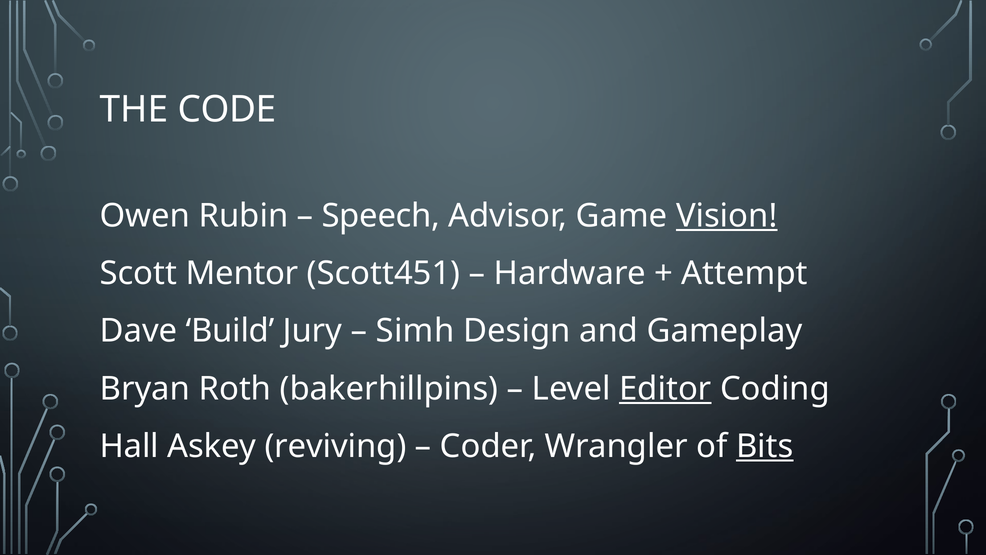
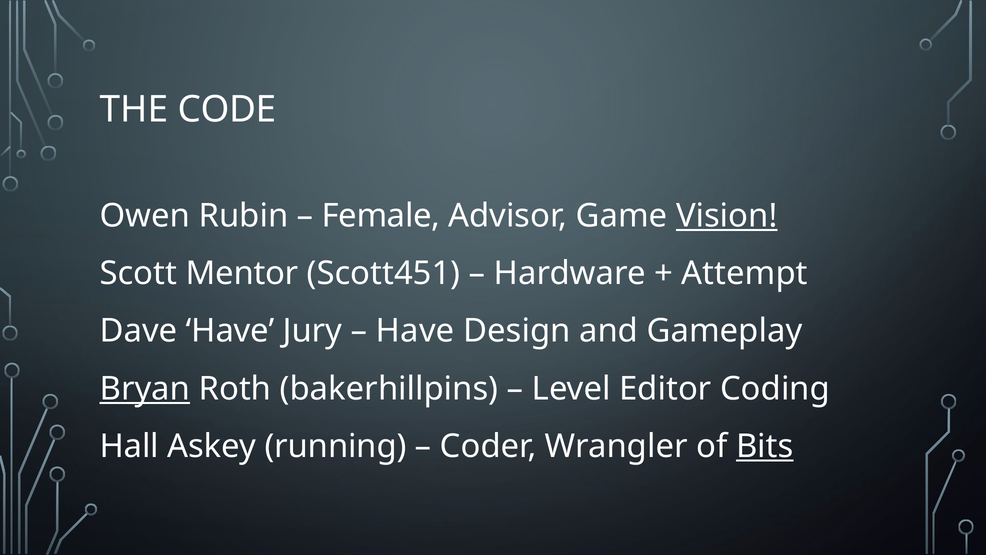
Speech: Speech -> Female
Dave Build: Build -> Have
Simh at (415, 331): Simh -> Have
Bryan underline: none -> present
Editor underline: present -> none
reviving: reviving -> running
